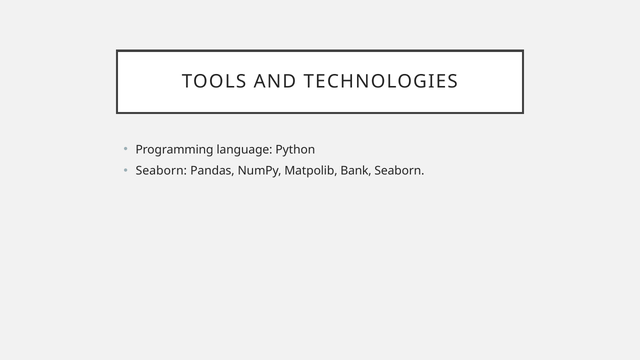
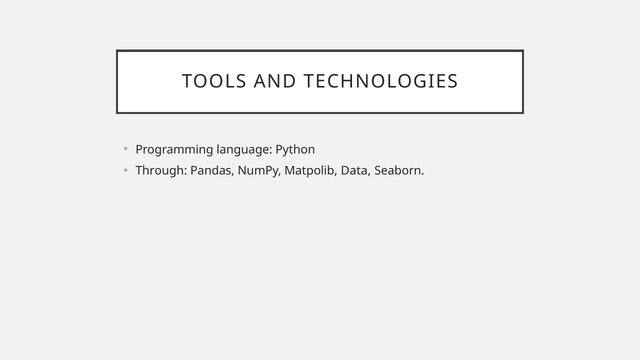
Seaborn at (161, 171): Seaborn -> Through
Bank: Bank -> Data
